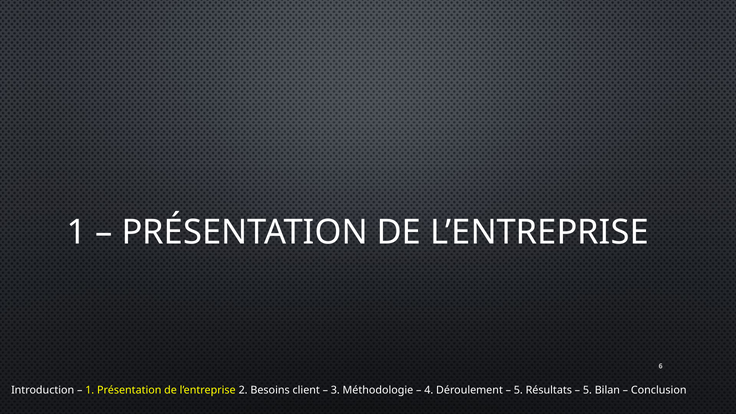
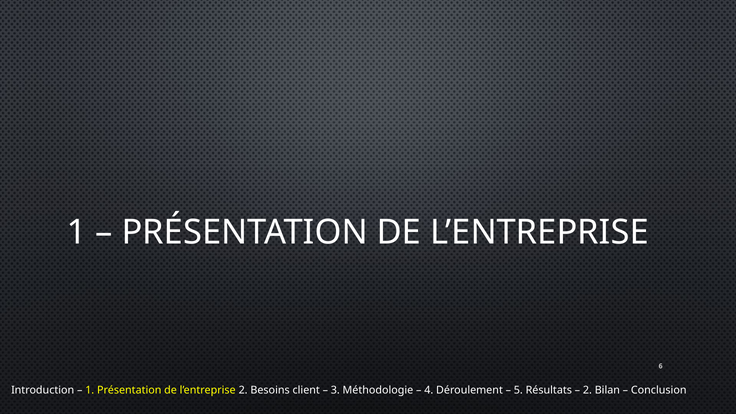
5 at (587, 390): 5 -> 2
